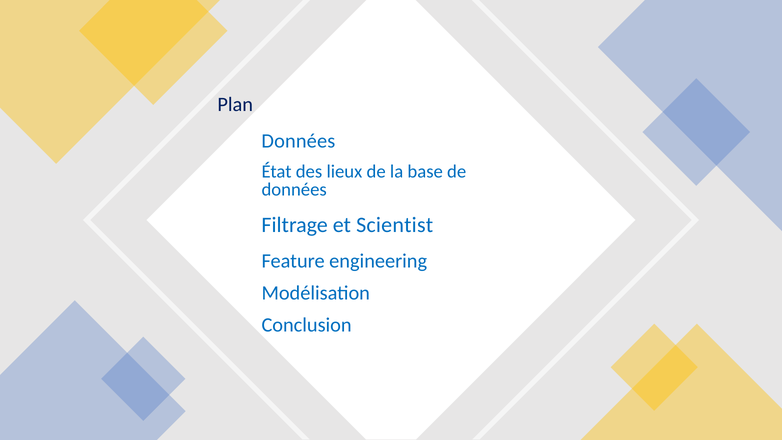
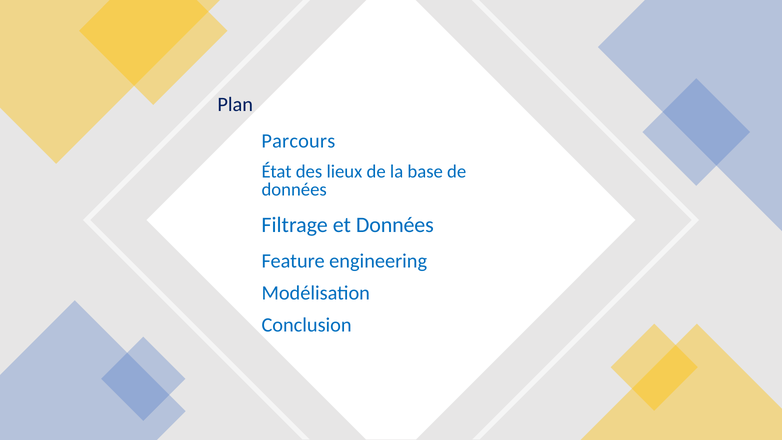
Données at (298, 141): Données -> Parcours
et Scientist: Scientist -> Données
